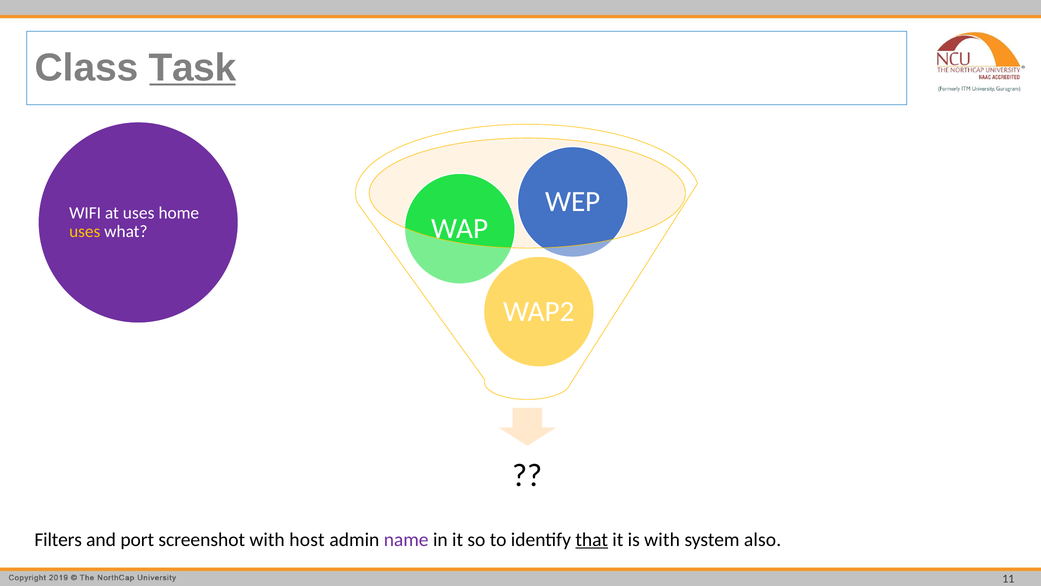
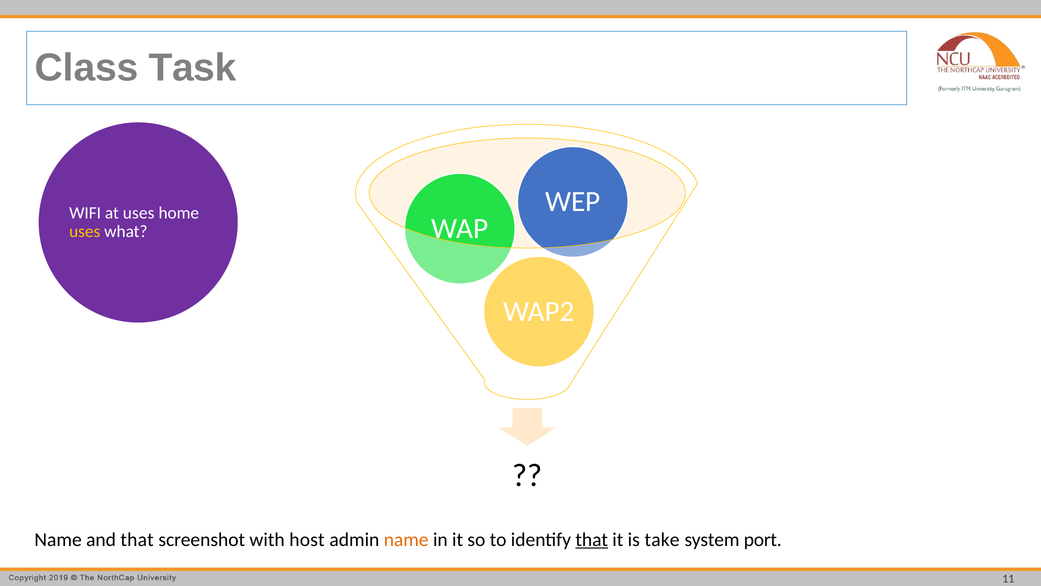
Task underline: present -> none
Filters at (58, 539): Filters -> Name
and port: port -> that
name at (406, 539) colour: purple -> orange
is with: with -> take
also: also -> port
